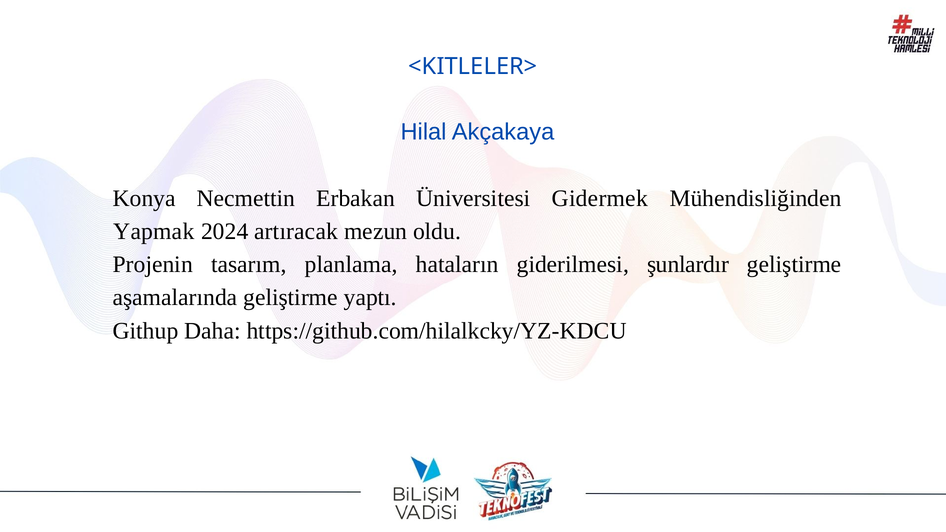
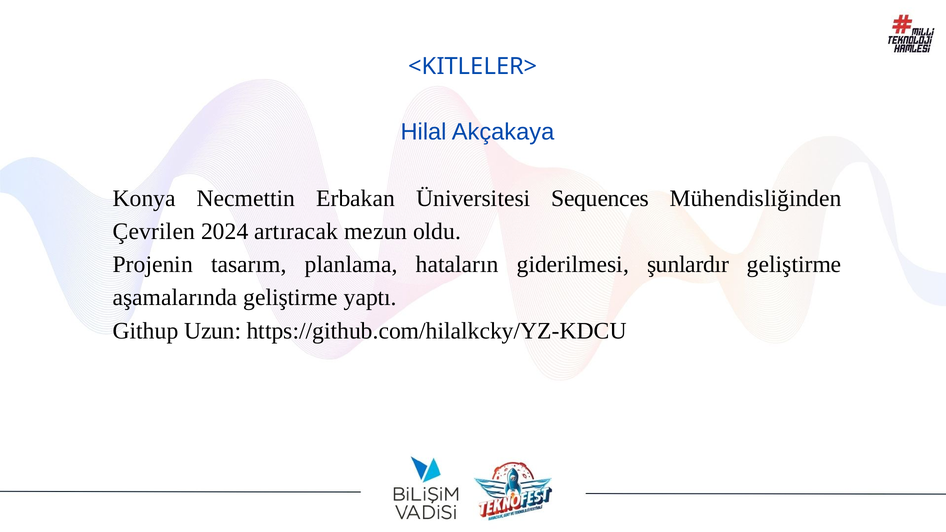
Gidermek: Gidermek -> Sequences
Yapmak: Yapmak -> Çevrilen
Daha: Daha -> Uzun
